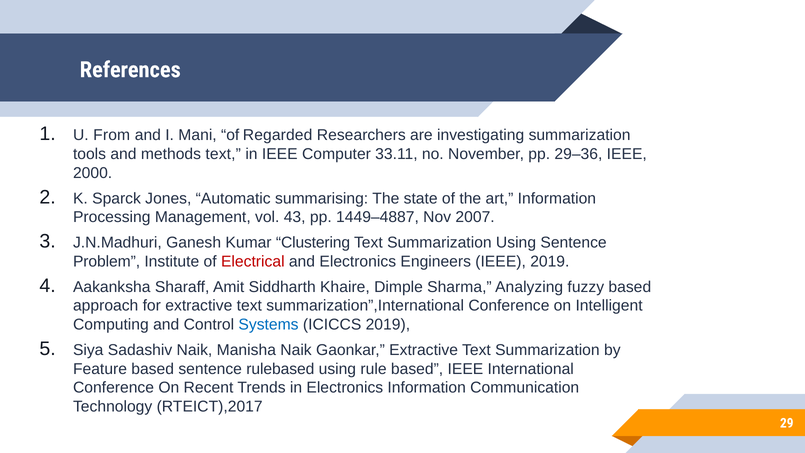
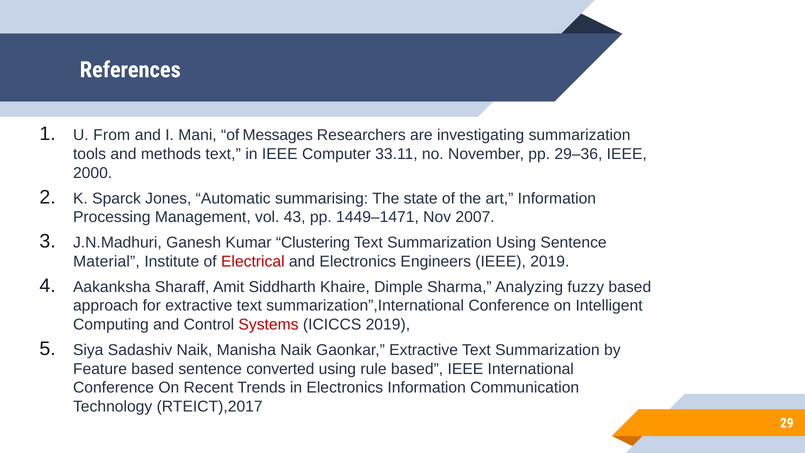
Regarded: Regarded -> Messages
1449–4887: 1449–4887 -> 1449–1471
Problem: Problem -> Material
Systems colour: blue -> red
rulebased: rulebased -> converted
